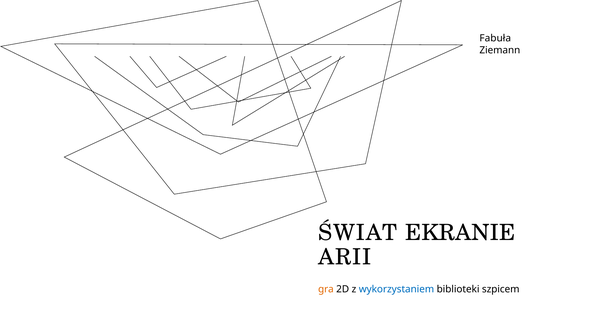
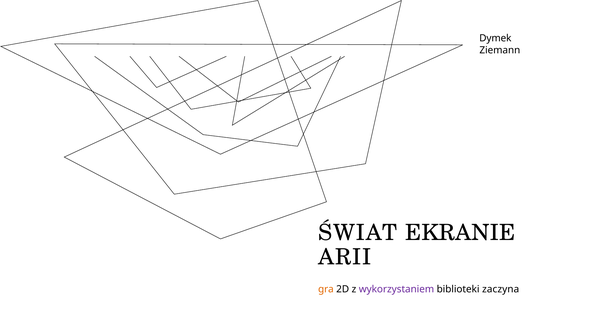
Fabuła: Fabuła -> Dymek
wykorzystaniem colour: blue -> purple
szpicem: szpicem -> zaczyna
